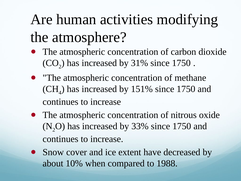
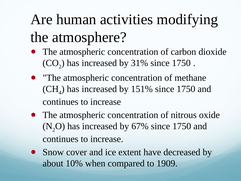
33%: 33% -> 67%
1988: 1988 -> 1909
